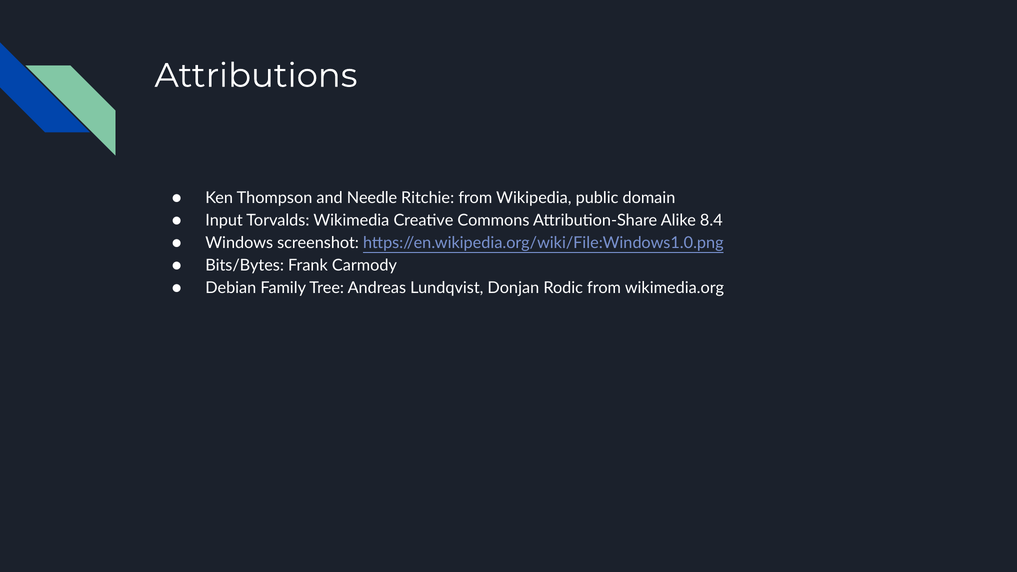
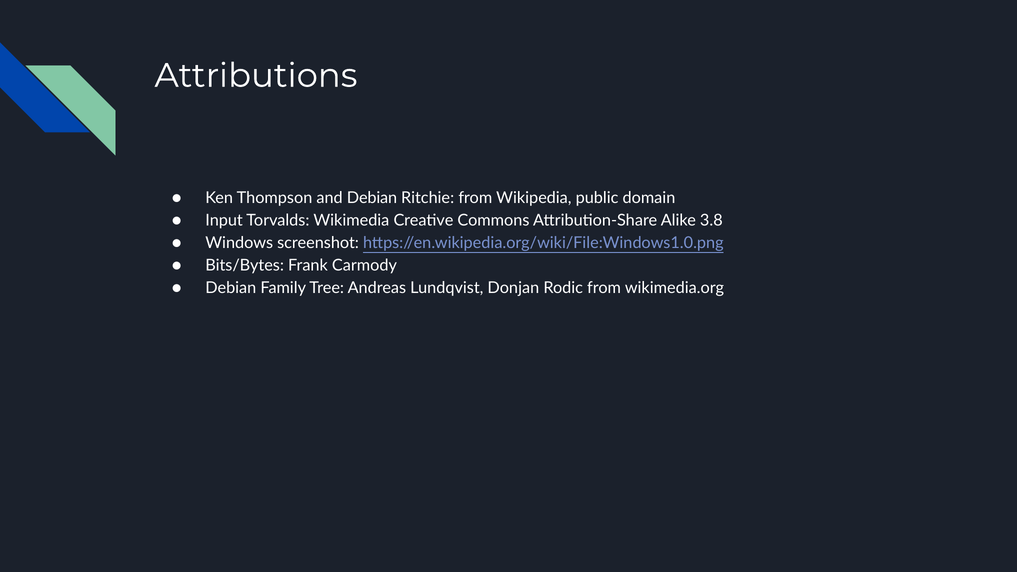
and Needle: Needle -> Debian
8.4: 8.4 -> 3.8
